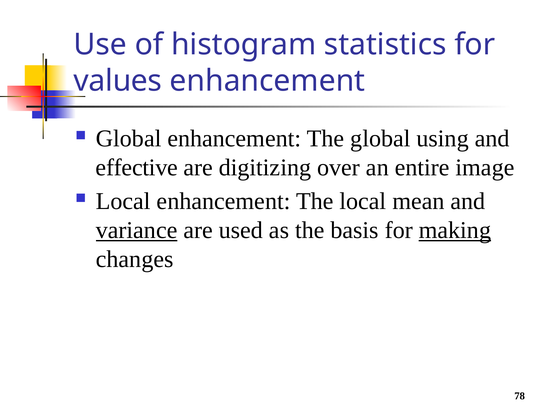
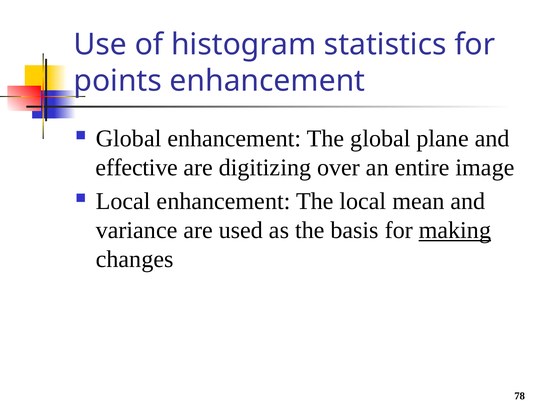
values: values -> points
using: using -> plane
variance underline: present -> none
